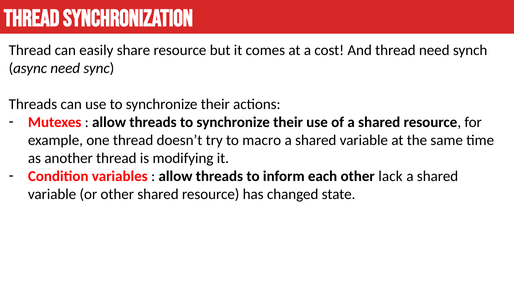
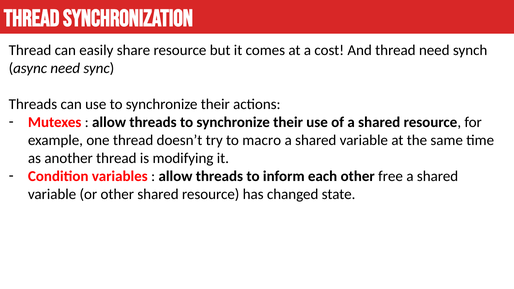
lack: lack -> free
